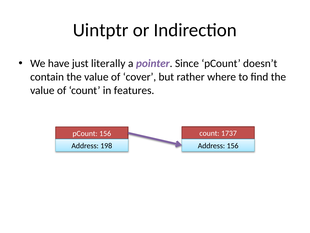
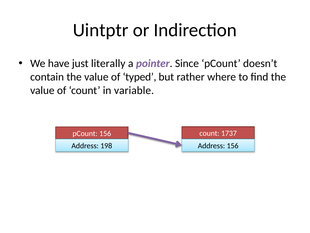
cover: cover -> typed
features: features -> variable
